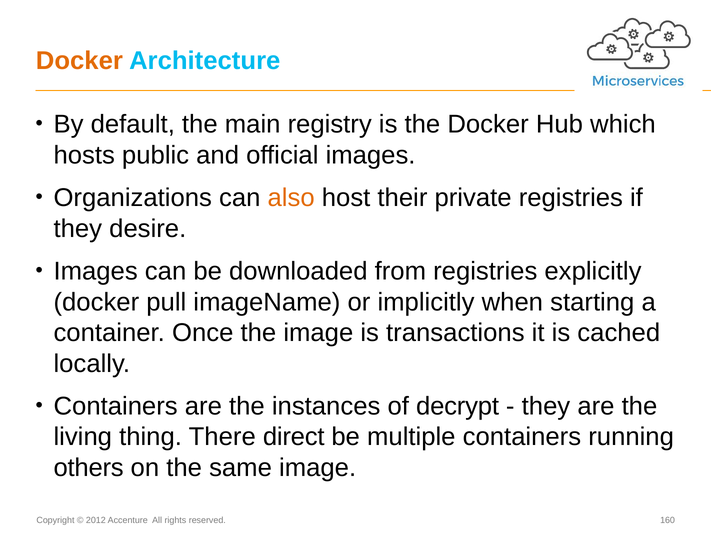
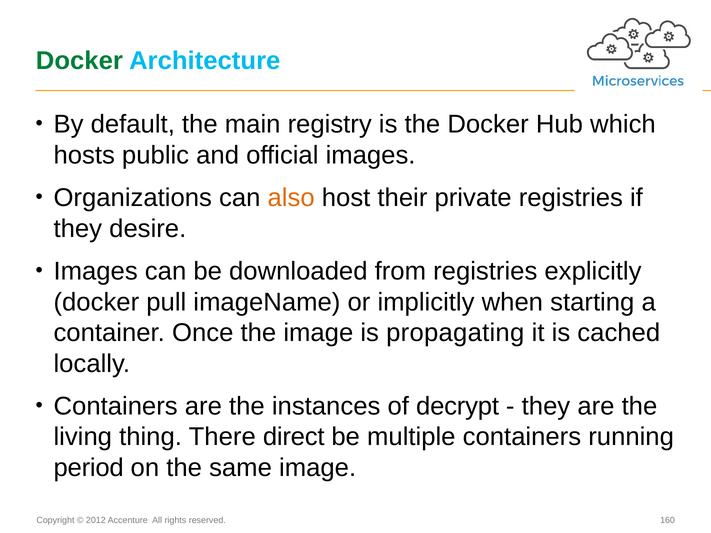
Docker at (79, 61) colour: orange -> green
transactions: transactions -> propagating
others: others -> period
